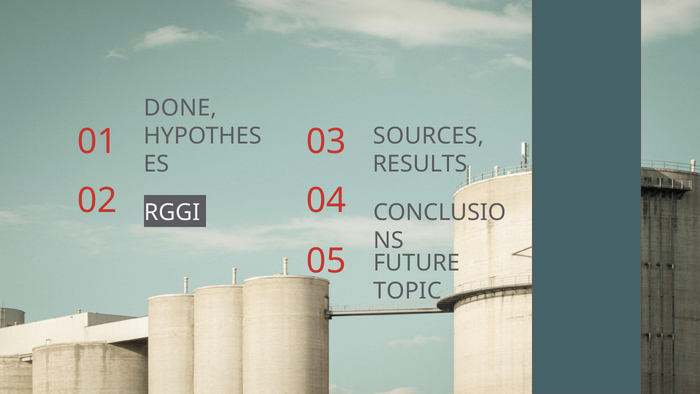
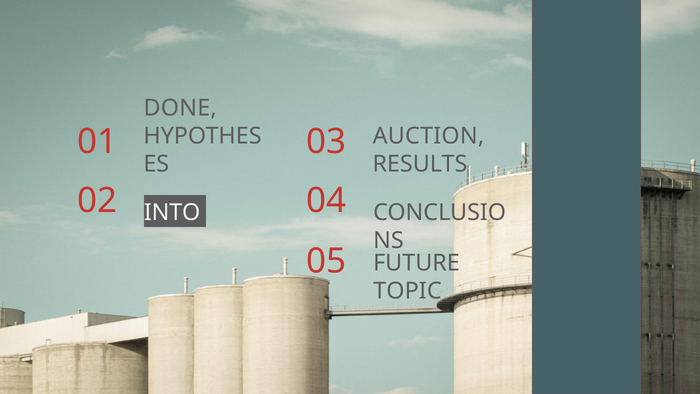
SOURCES: SOURCES -> AUCTION
RGGI: RGGI -> INTO
